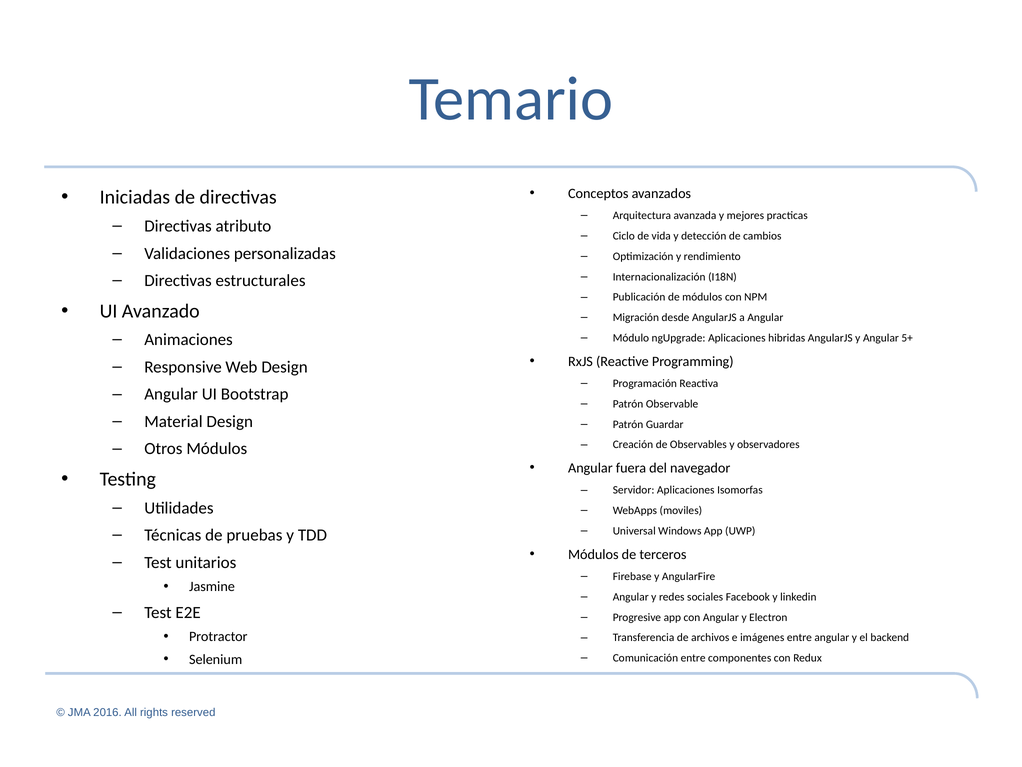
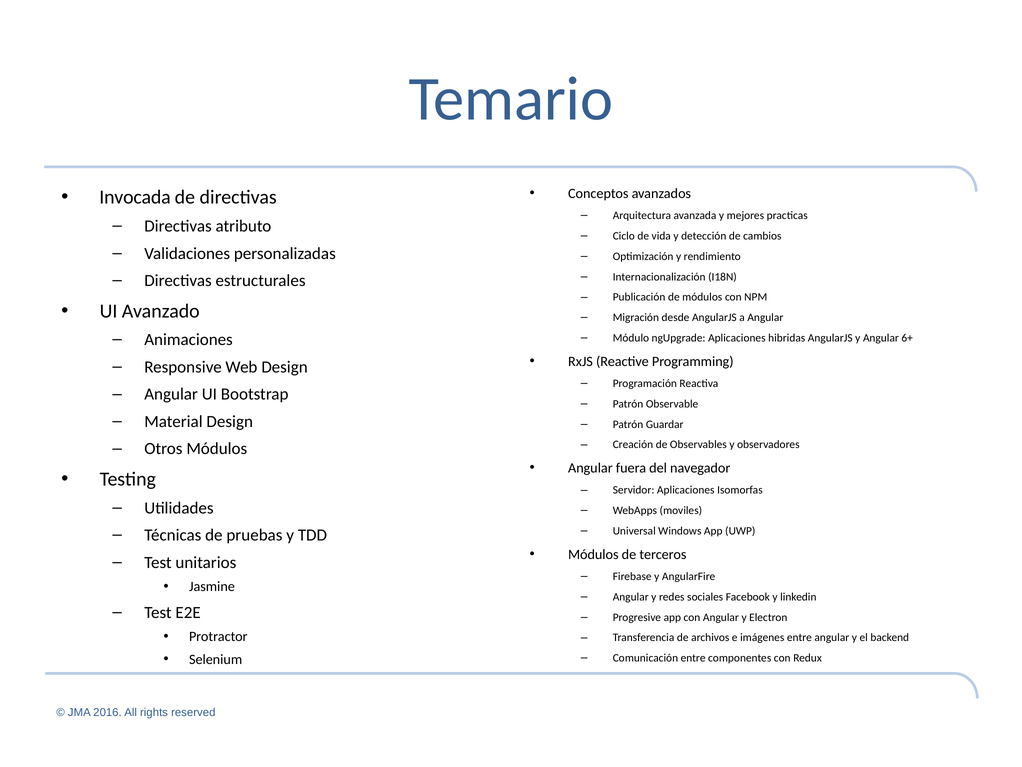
Iniciadas: Iniciadas -> Invocada
5+: 5+ -> 6+
